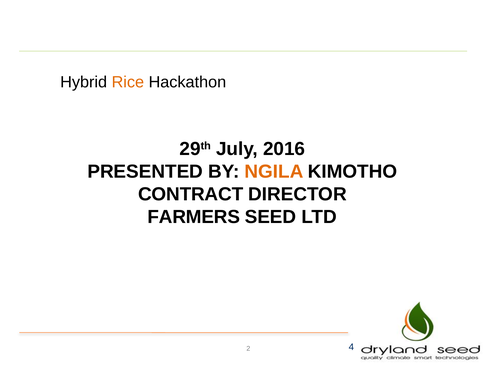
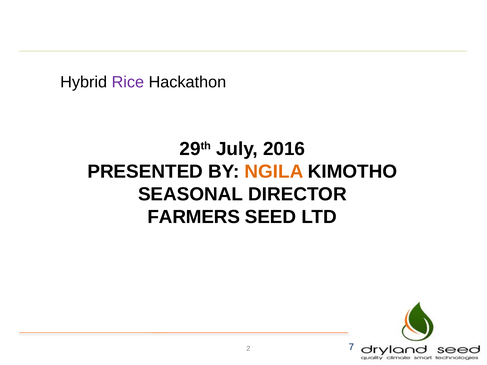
Rice colour: orange -> purple
CONTRACT: CONTRACT -> SEASONAL
4: 4 -> 7
